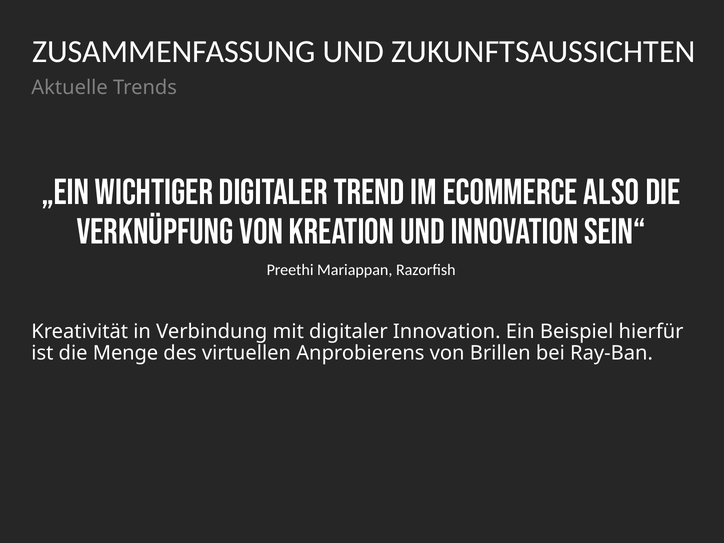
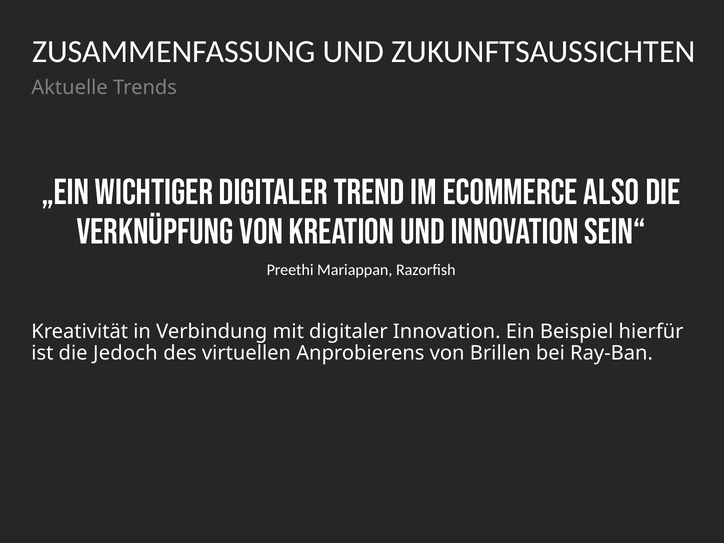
Menge: Menge -> Jedoch
